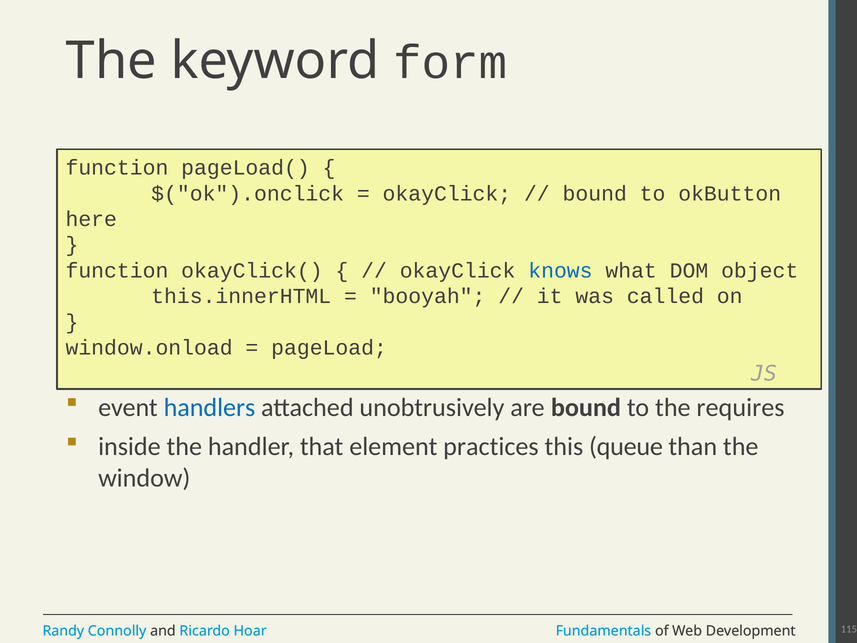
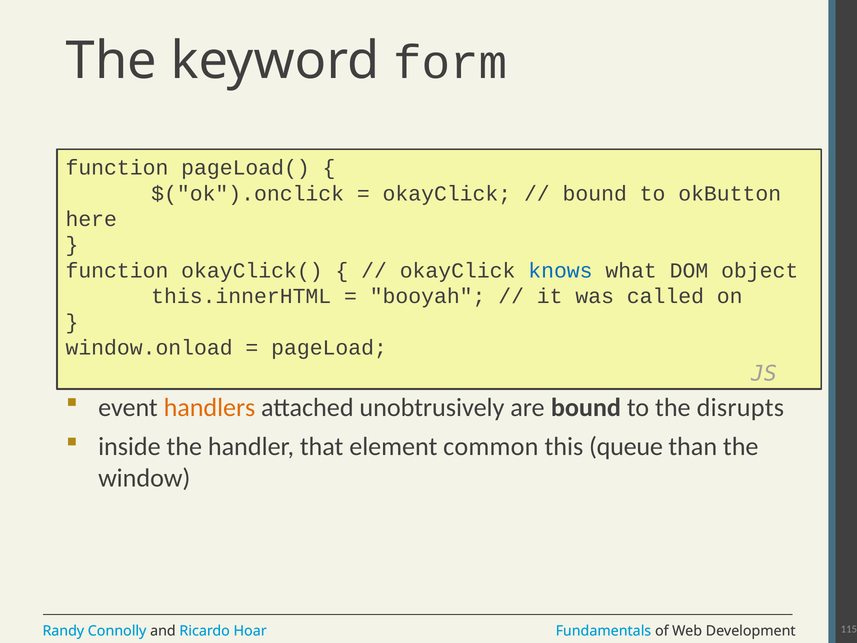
handlers colour: blue -> orange
requires: requires -> disrupts
practices: practices -> common
